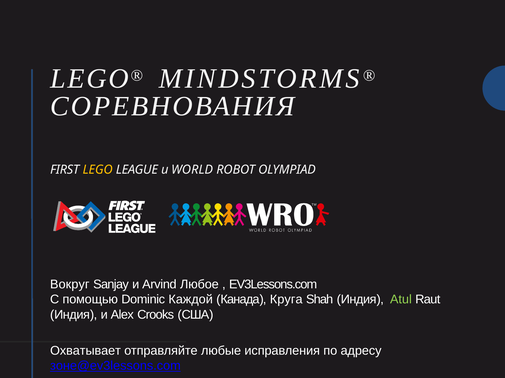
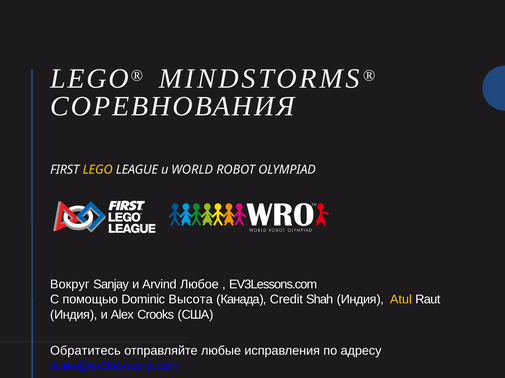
Каждой: Каждой -> Высота
Круга: Круга -> Credit
Atul colour: light green -> yellow
Охватывает: Охватывает -> Обратитесь
